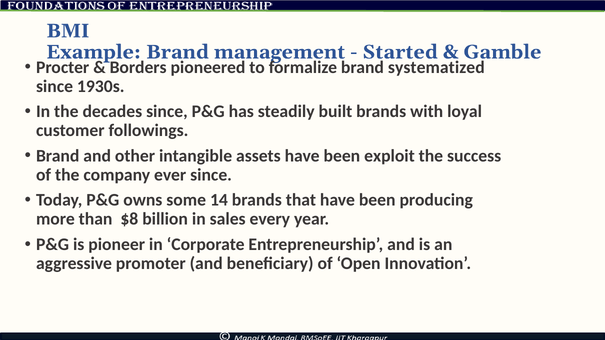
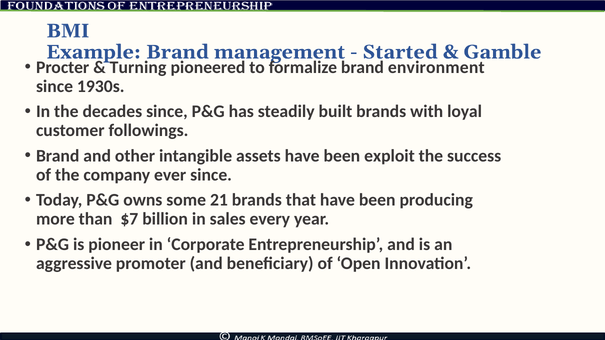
Borders: Borders -> Turning
systematized: systematized -> environment
14: 14 -> 21
$8: $8 -> $7
